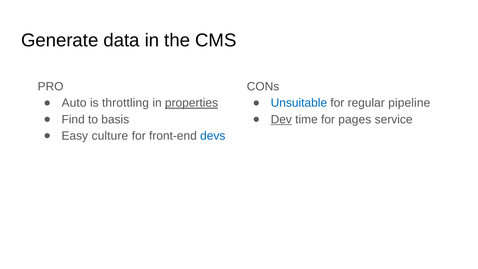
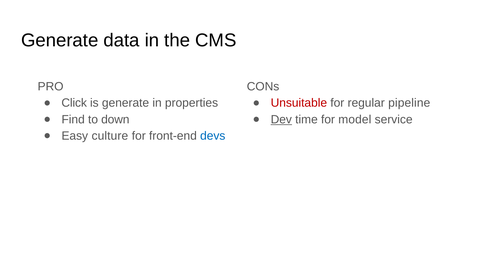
Auto: Auto -> Click
is throttling: throttling -> generate
properties underline: present -> none
Unsuitable colour: blue -> red
basis: basis -> down
pages: pages -> model
